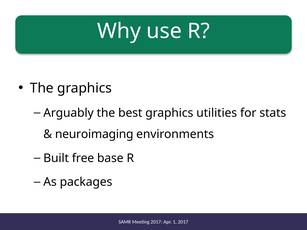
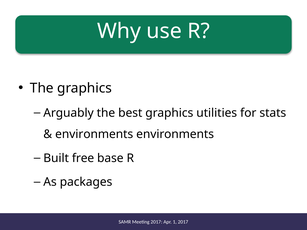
neuroimaging at (94, 134): neuroimaging -> environments
